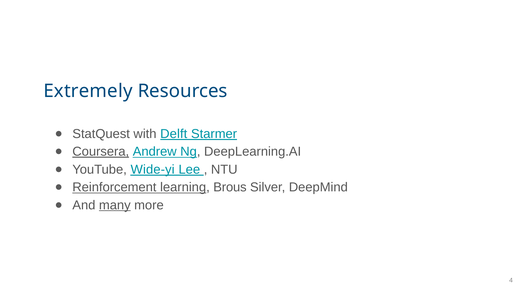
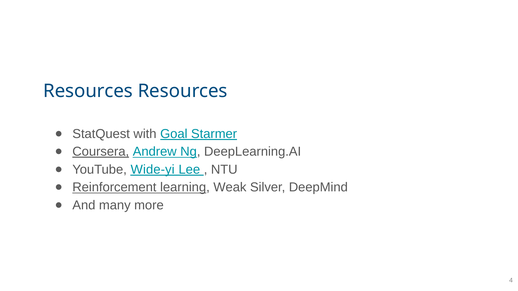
Extremely at (88, 91): Extremely -> Resources
Delft: Delft -> Goal
Brous: Brous -> Weak
many underline: present -> none
